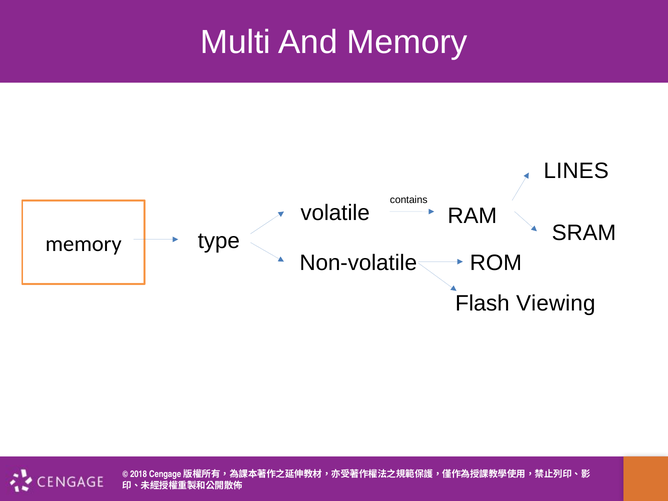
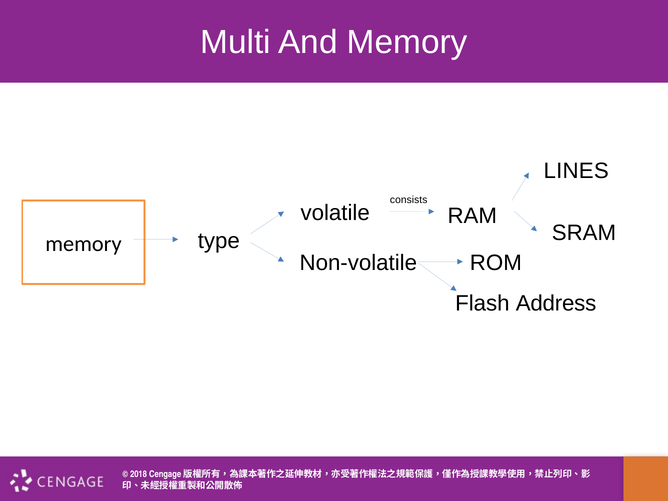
contains: contains -> consists
Viewing: Viewing -> Address
